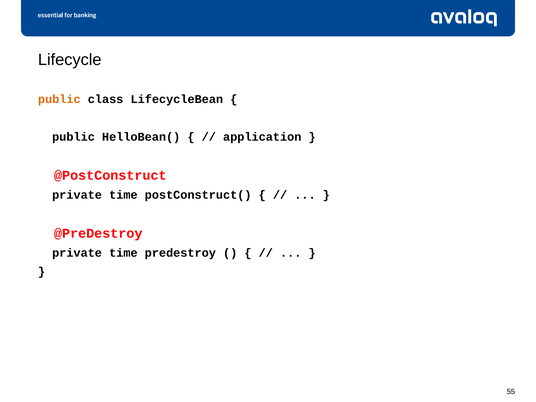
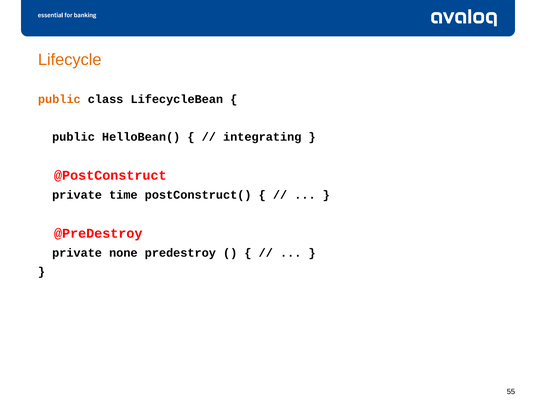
Lifecycle colour: black -> orange
application: application -> integrating
time at (123, 253): time -> none
